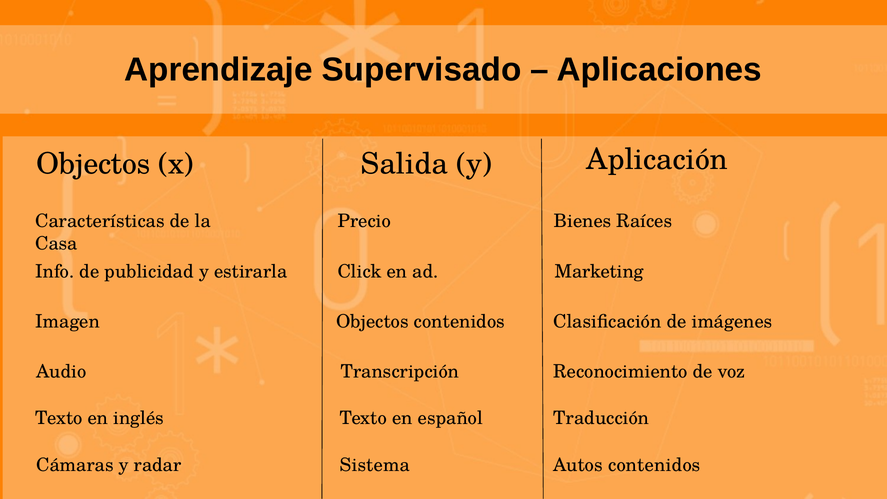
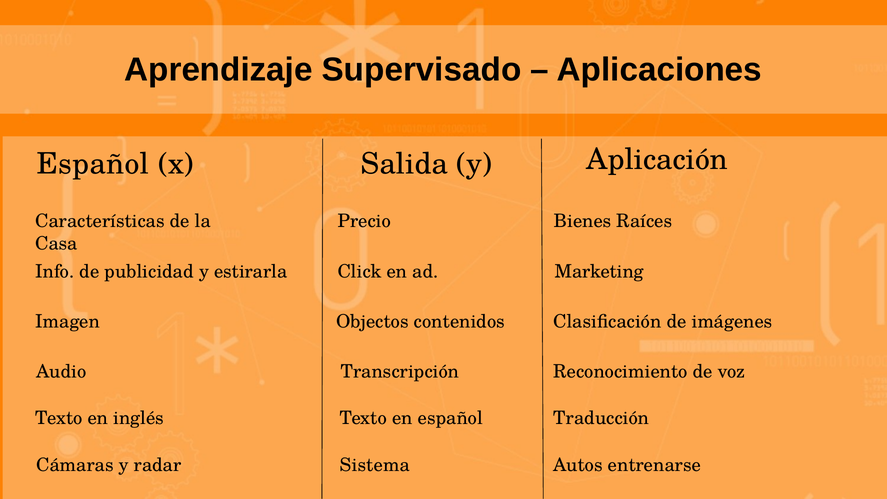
Objectos at (93, 164): Objectos -> Español
Autos contenidos: contenidos -> entrenarse
